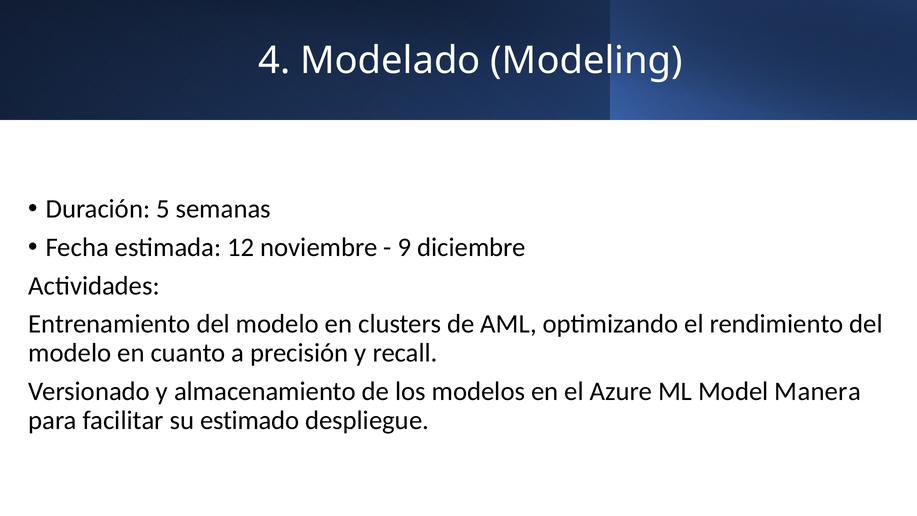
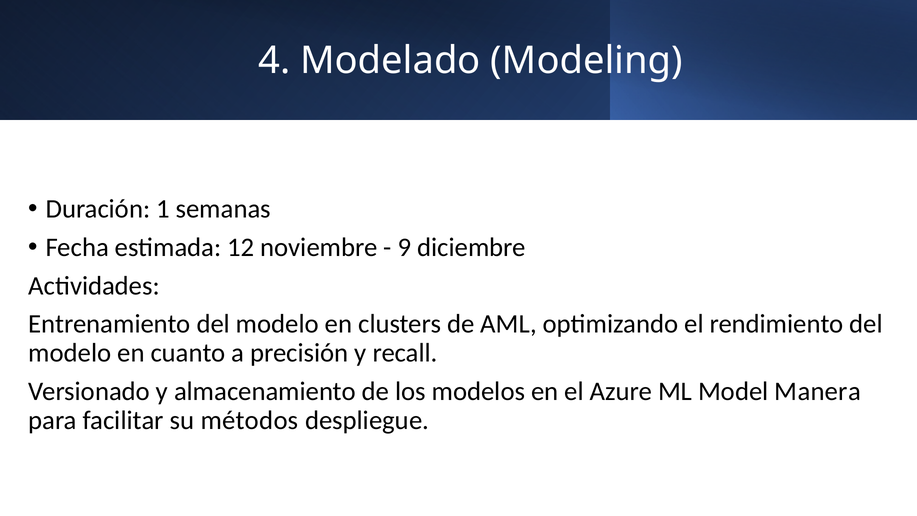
5: 5 -> 1
estimado: estimado -> métodos
